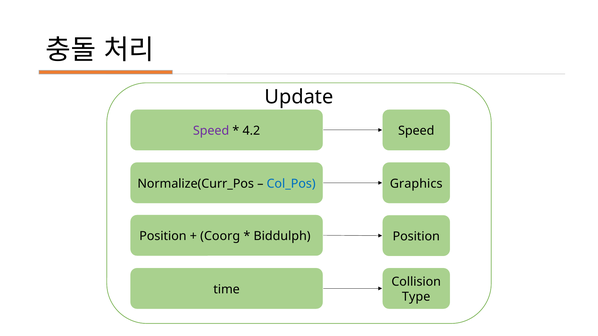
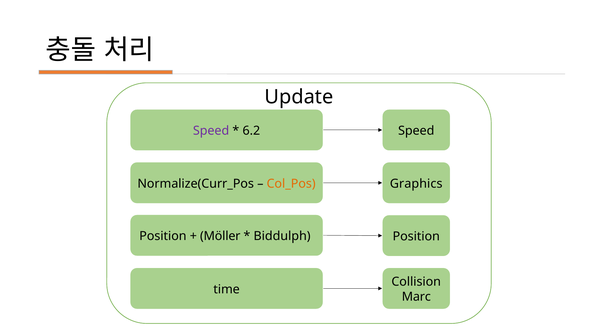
4.2: 4.2 -> 6.2
Col_Pos colour: blue -> orange
Coorg: Coorg -> Möller
Type: Type -> Marc
